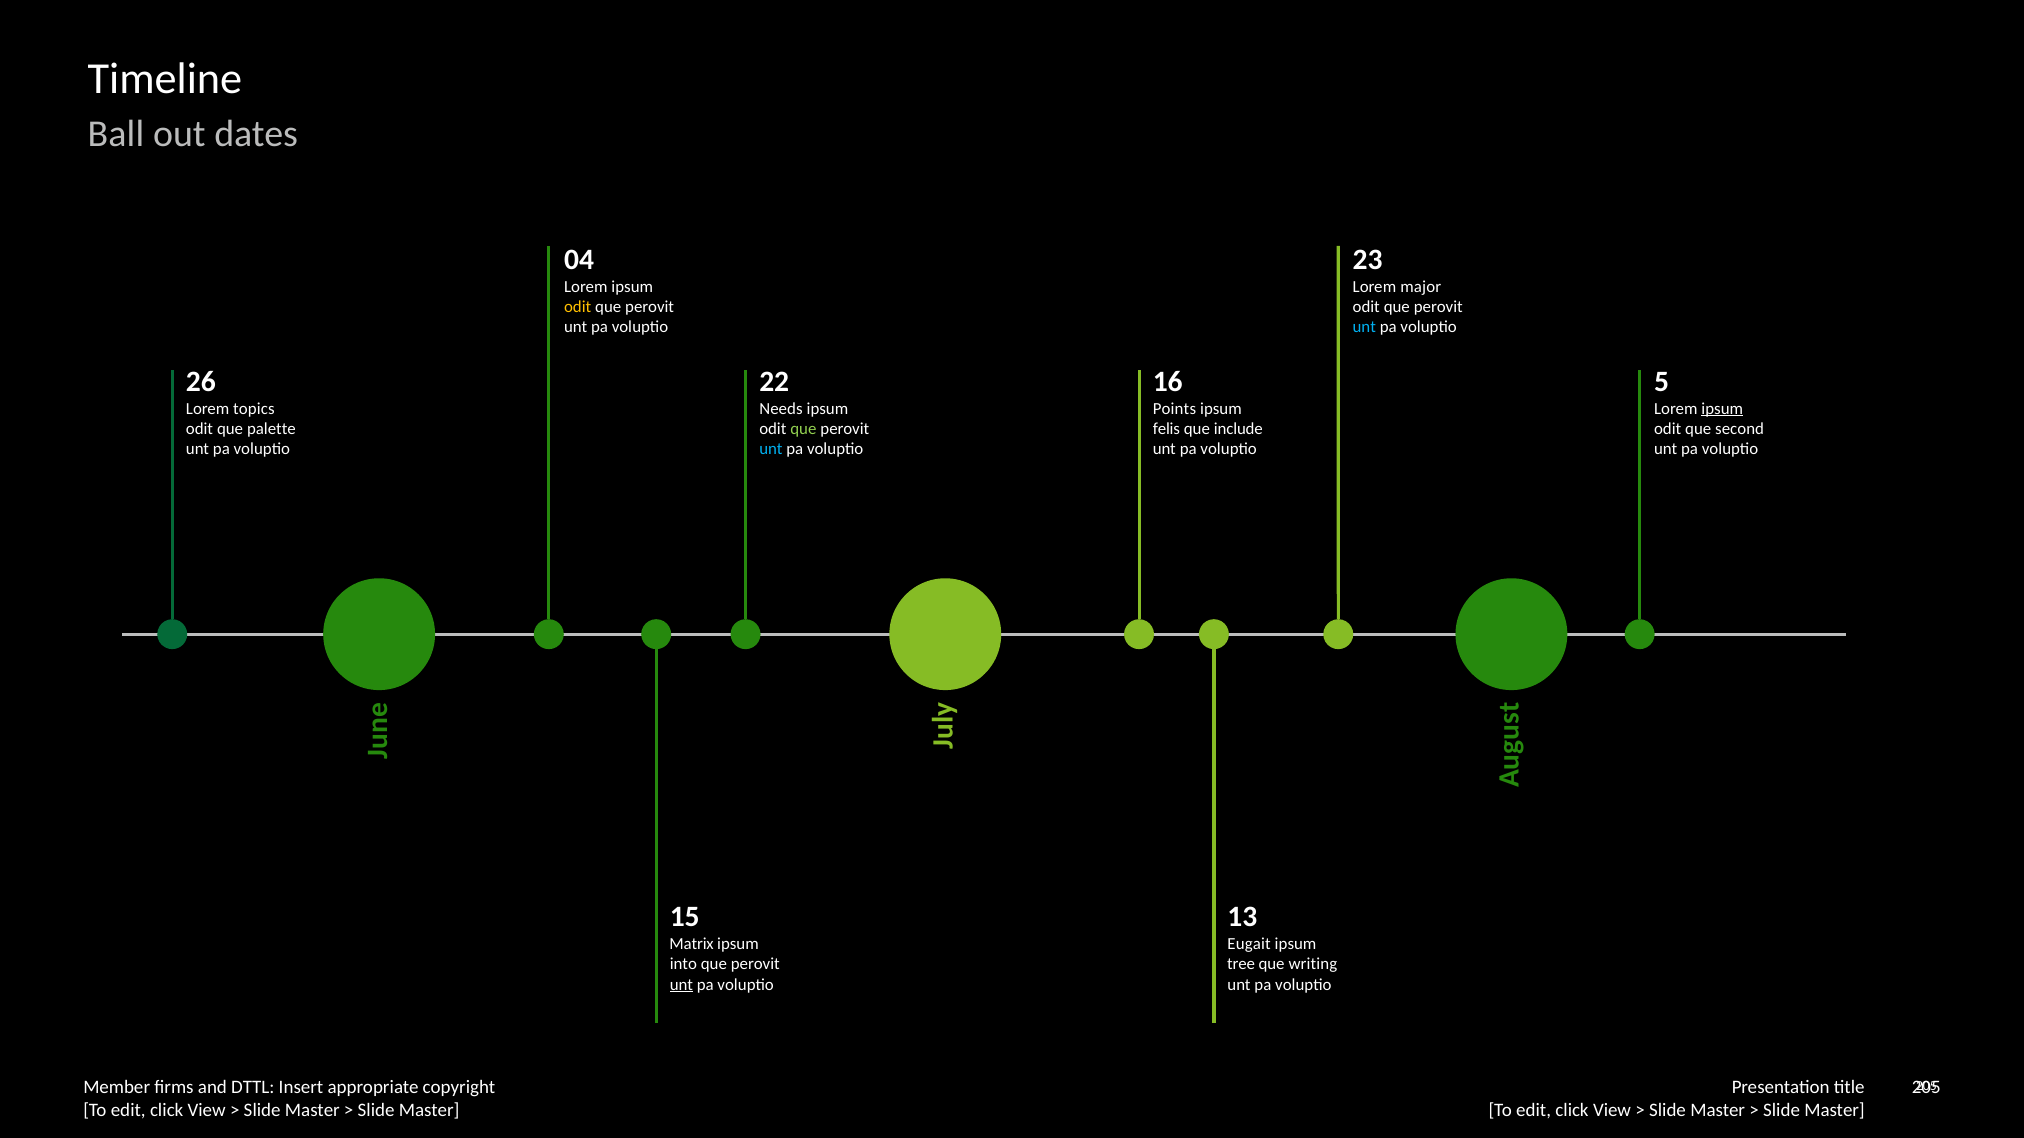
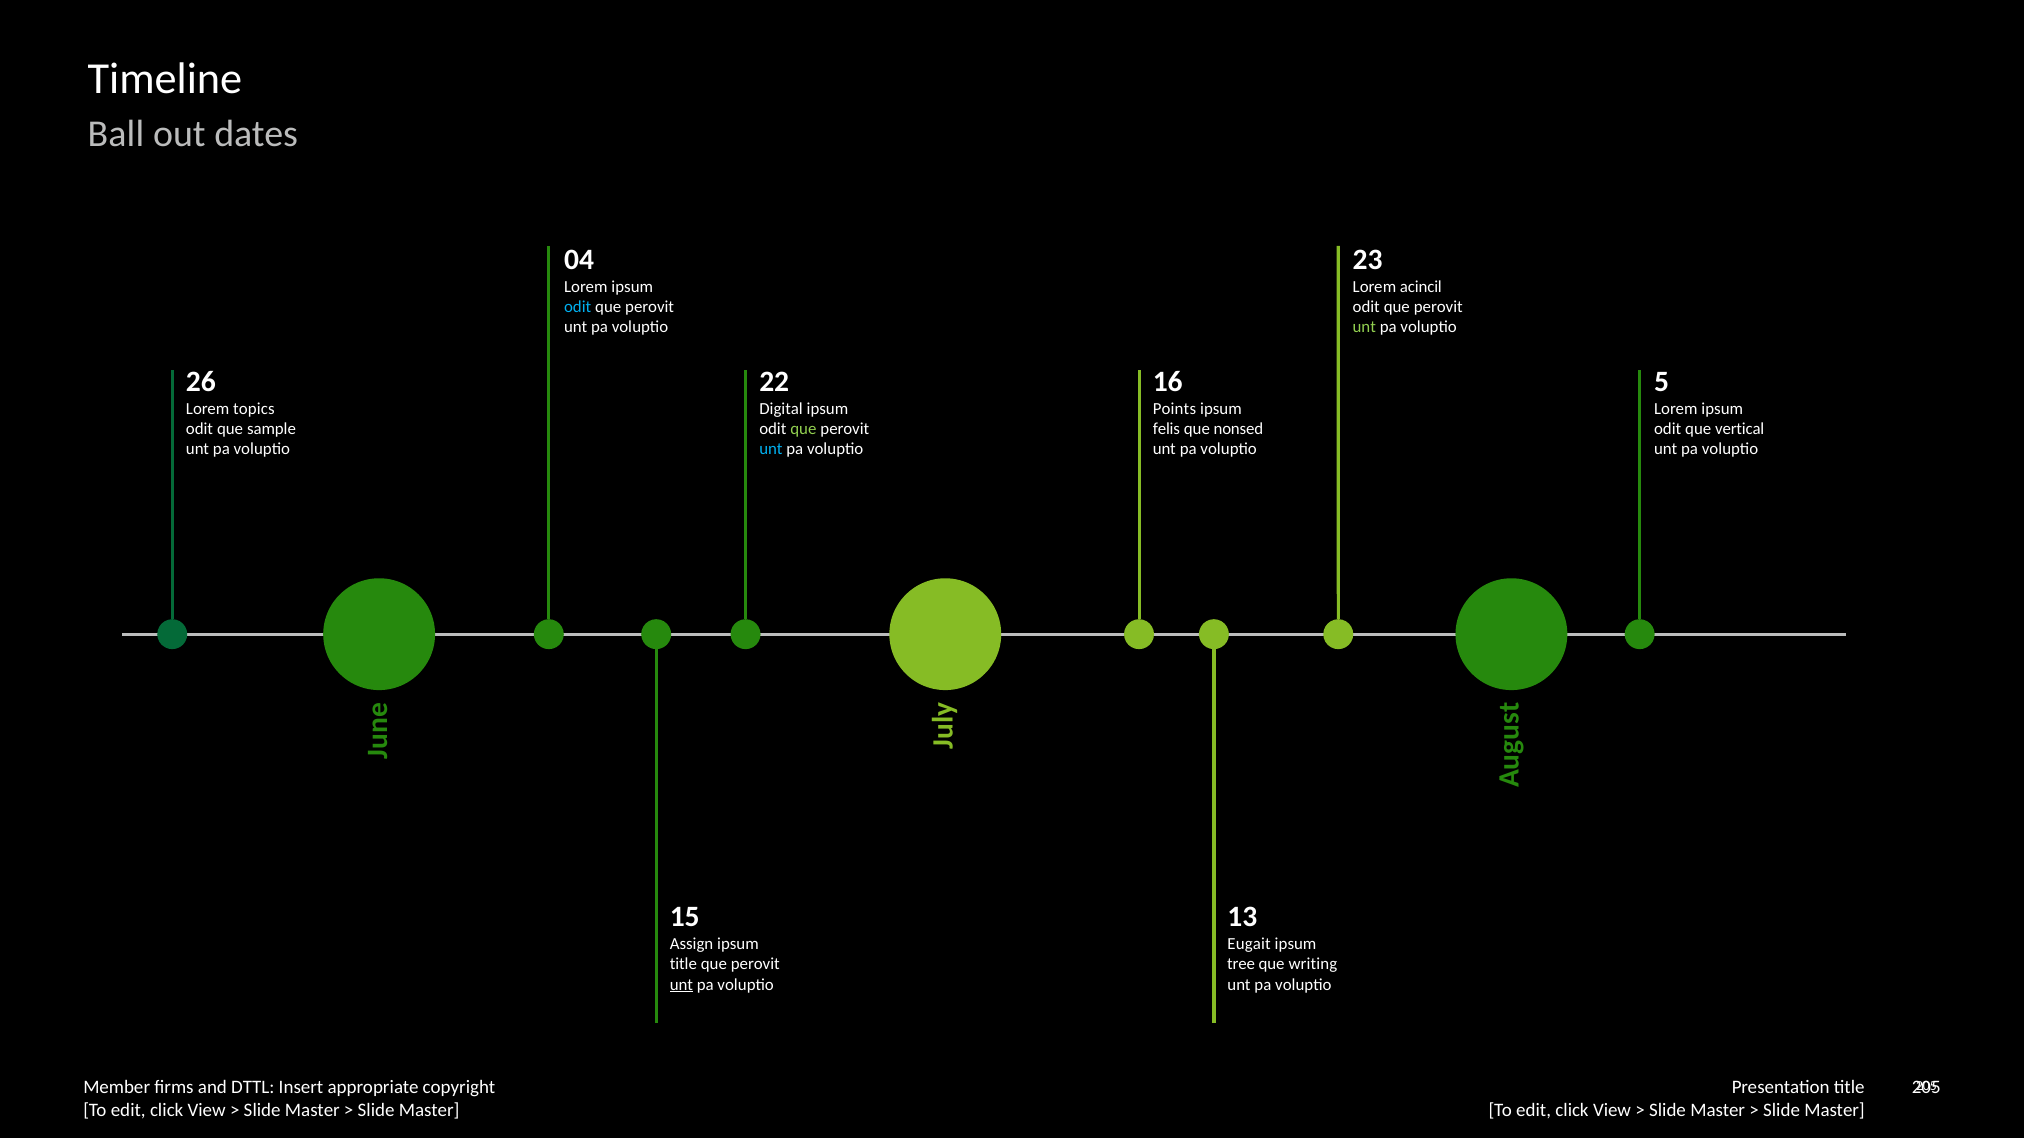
major: major -> acincil
odit at (578, 307) colour: yellow -> light blue
unt at (1364, 327) colour: light blue -> light green
Needs: Needs -> Digital
ipsum at (1722, 409) underline: present -> none
palette: palette -> sample
include: include -> nonsed
second: second -> vertical
Matrix: Matrix -> Assign
into at (683, 965): into -> title
